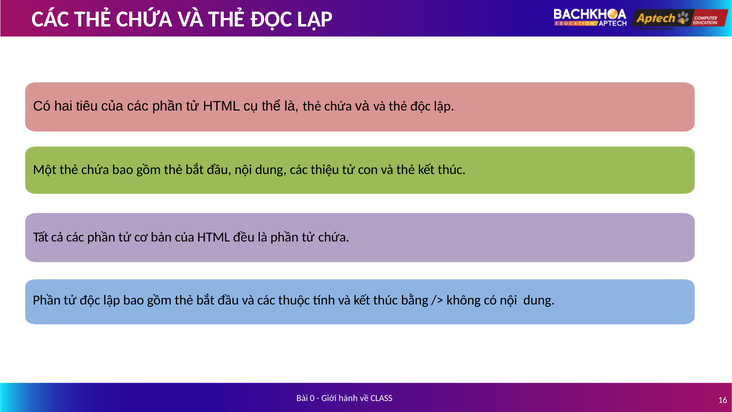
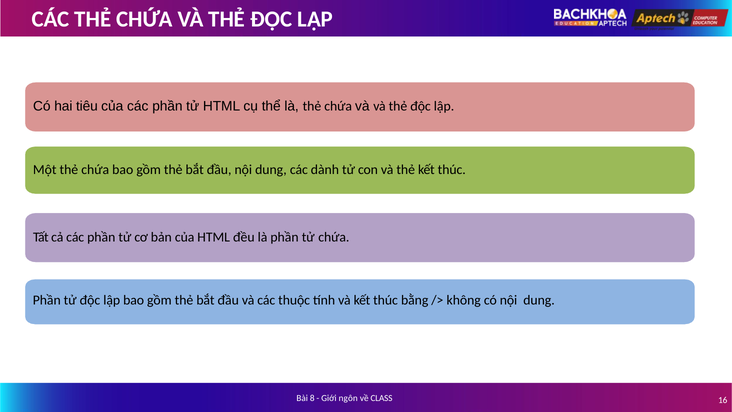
thiệu: thiệu -> dành
0: 0 -> 8
hành: hành -> ngôn
